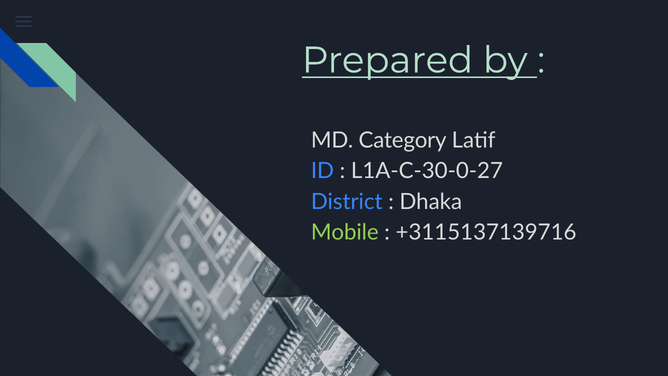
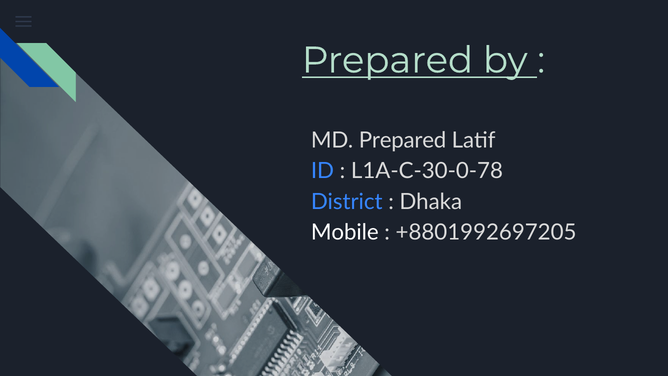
MD Category: Category -> Prepared
L1A-C-30-0-27: L1A-C-30-0-27 -> L1A-C-30-0-78
Mobile colour: light green -> white
+3115137139716: +3115137139716 -> +8801992697205
